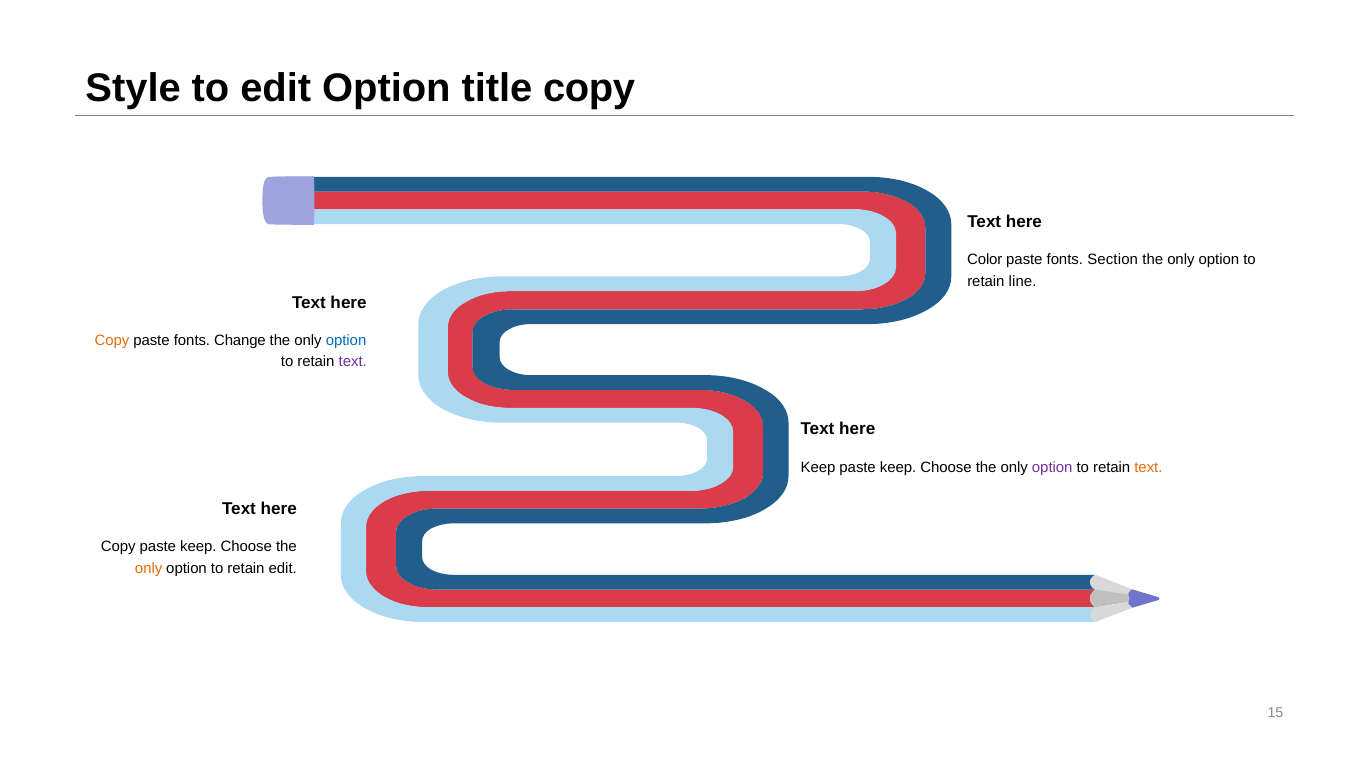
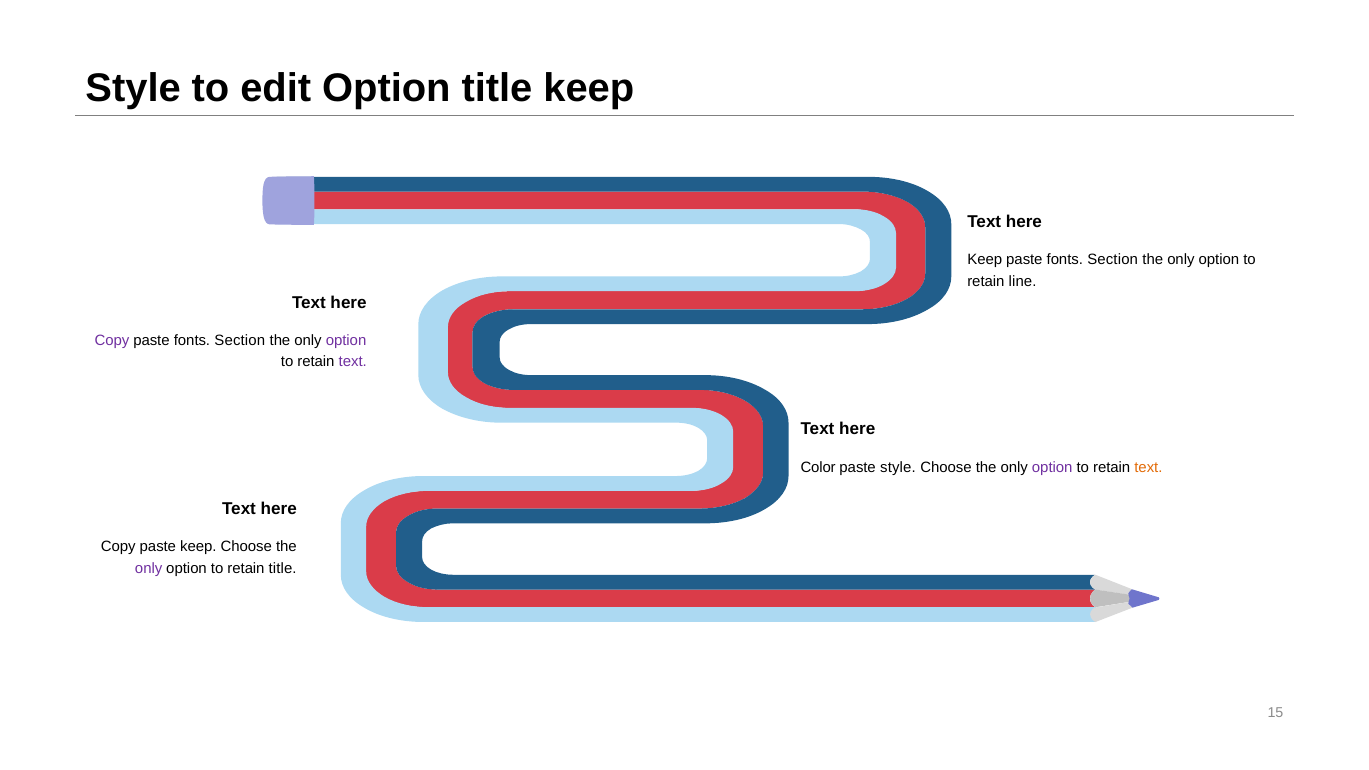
title copy: copy -> keep
Color at (985, 260): Color -> Keep
Copy at (112, 340) colour: orange -> purple
Change at (240, 340): Change -> Section
option at (346, 340) colour: blue -> purple
Keep at (818, 467): Keep -> Color
keep at (898, 467): keep -> style
only at (149, 568) colour: orange -> purple
retain edit: edit -> title
